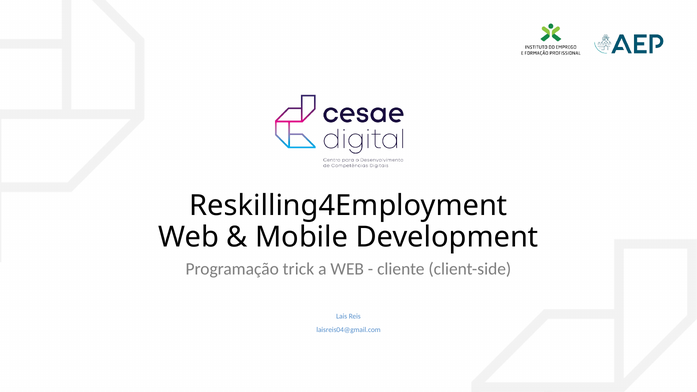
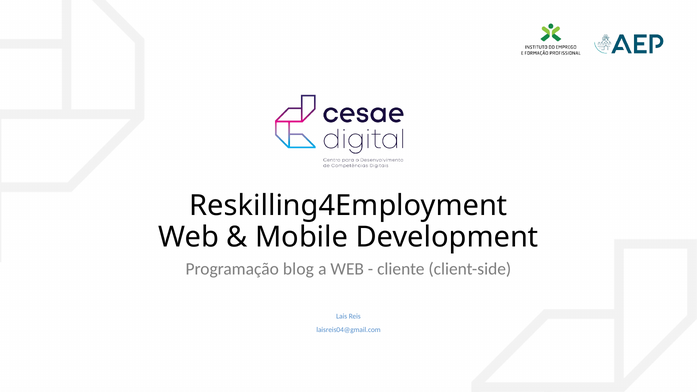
trick: trick -> blog
